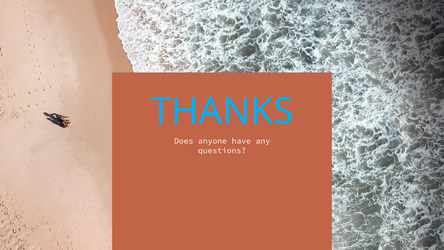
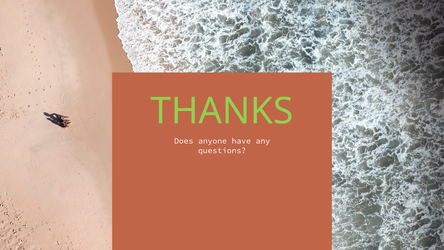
THANKS colour: light blue -> light green
